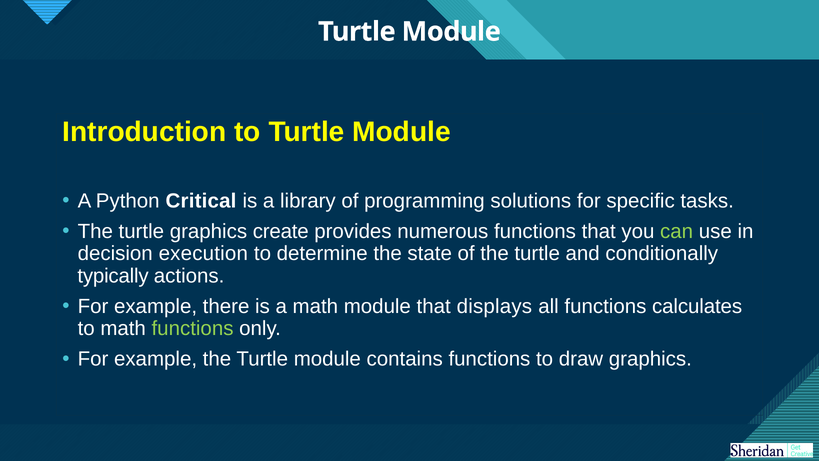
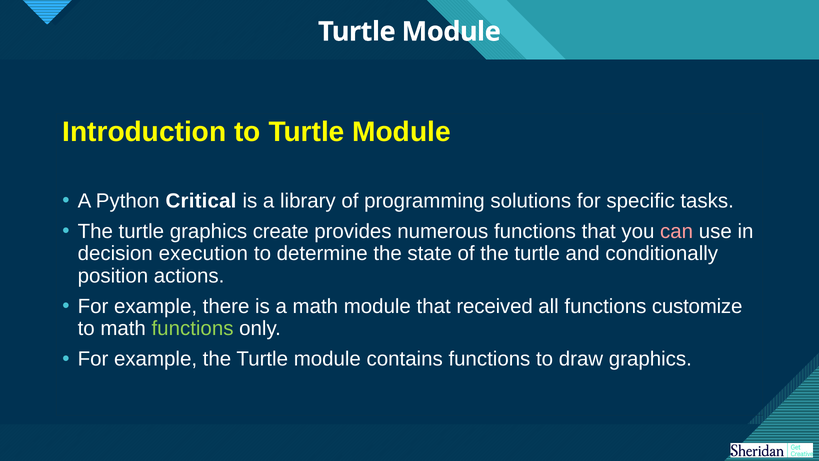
can colour: light green -> pink
typically: typically -> position
displays: displays -> received
calculates: calculates -> customize
